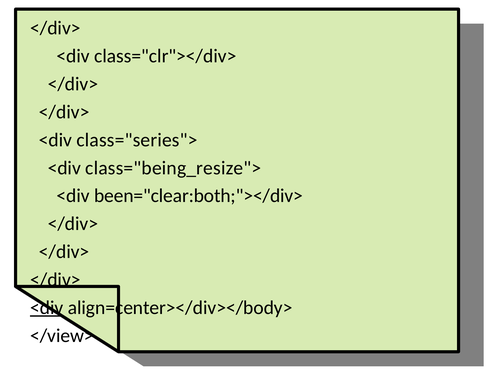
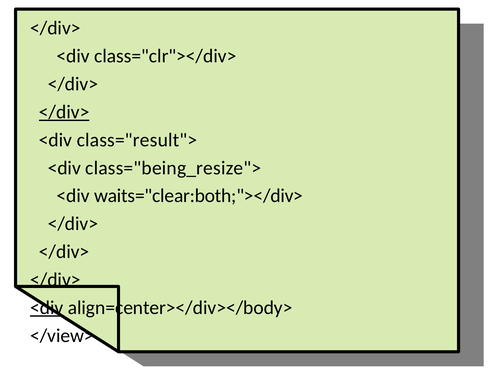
</div> at (64, 112) underline: none -> present
class="series">: class="series"> -> class="result">
been="clear:both;"></div>: been="clear:both;"></div> -> waits="clear:both;"></div>
